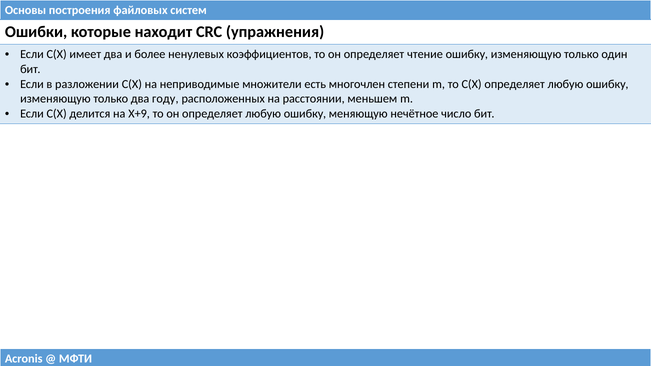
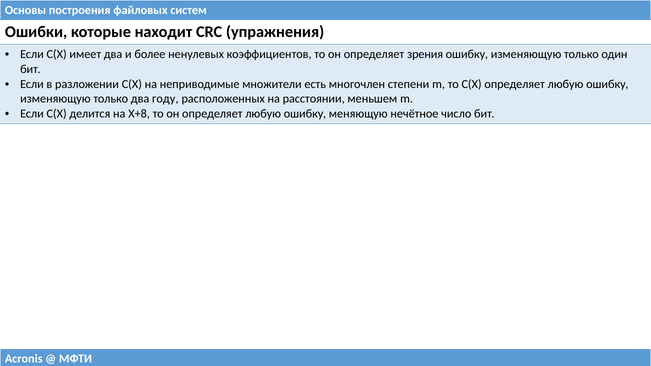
чтение: чтение -> зрения
X+9: X+9 -> X+8
